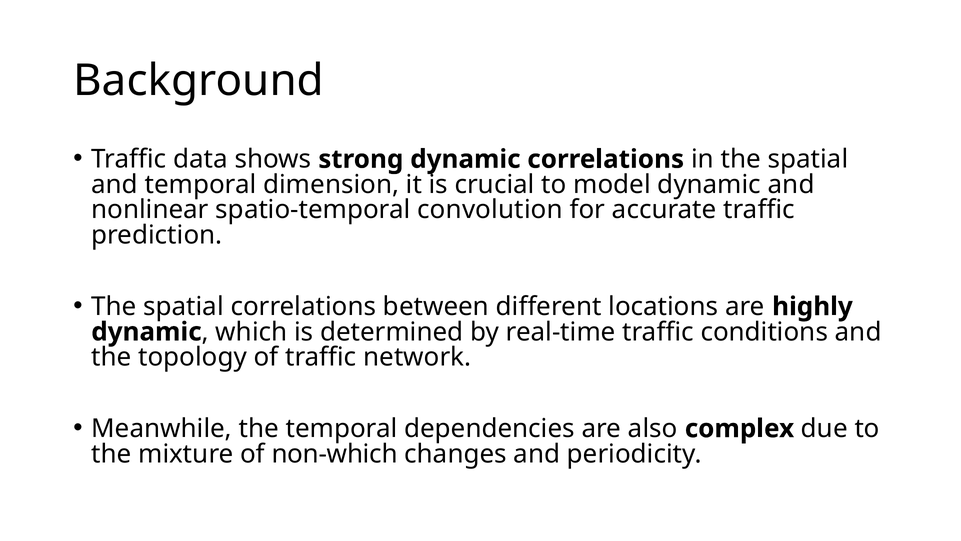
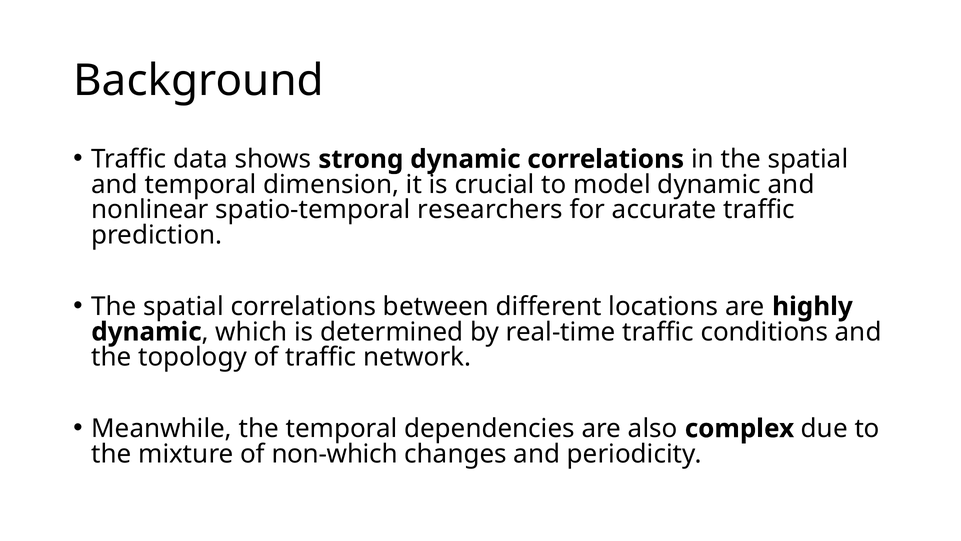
convolution: convolution -> researchers
